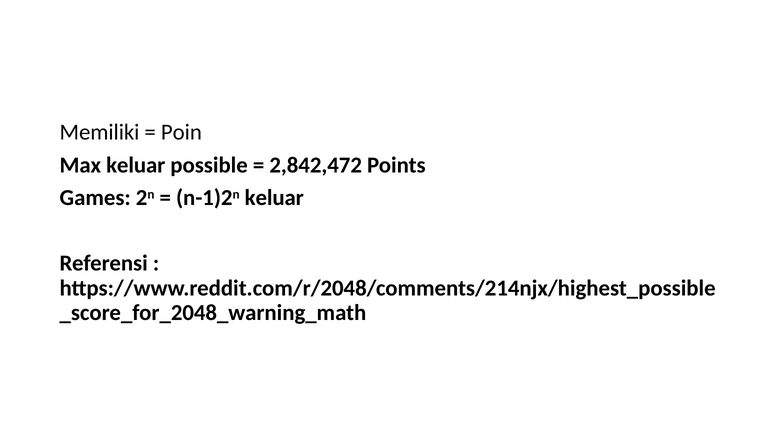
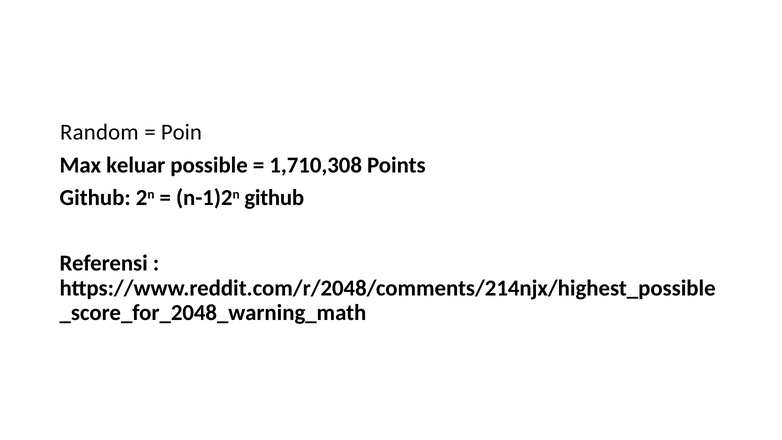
Memiliki: Memiliki -> Random
2,842,472: 2,842,472 -> 1,710,308
Games at (95, 198): Games -> Github
n-1)2n keluar: keluar -> github
